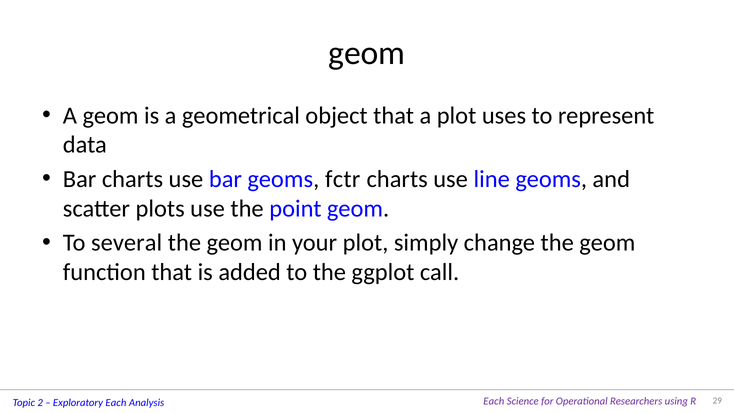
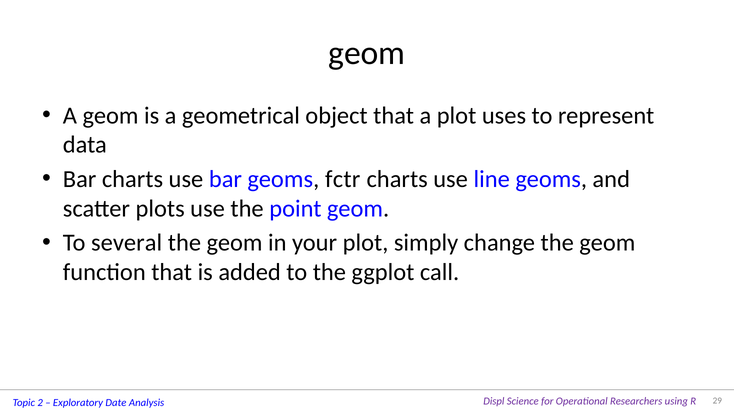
Each at (116, 402): Each -> Date
Each at (494, 401): Each -> Displ
